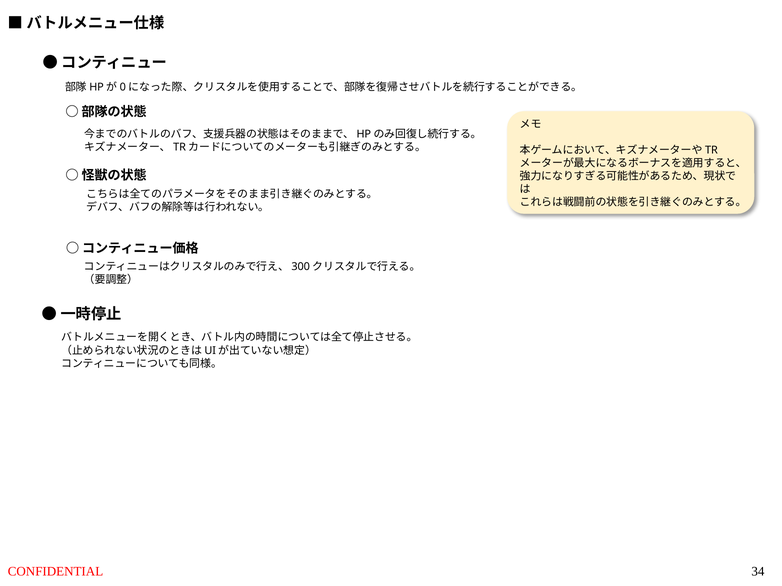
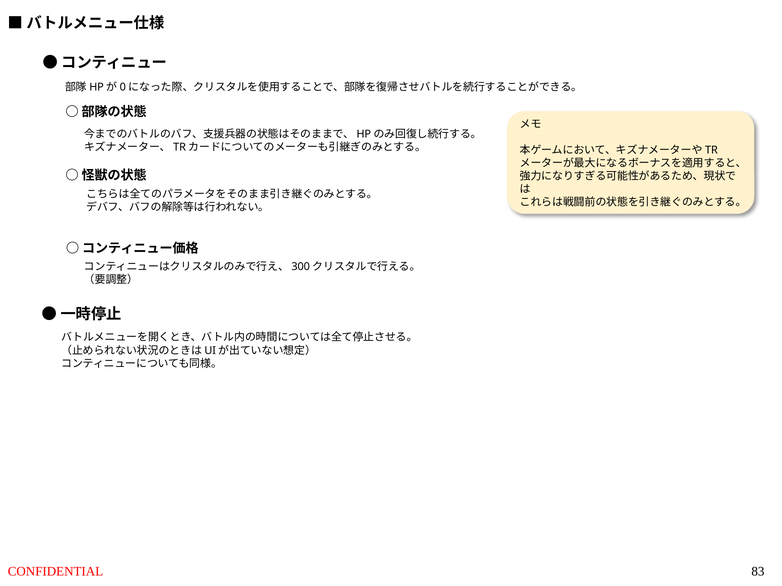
34: 34 -> 83
